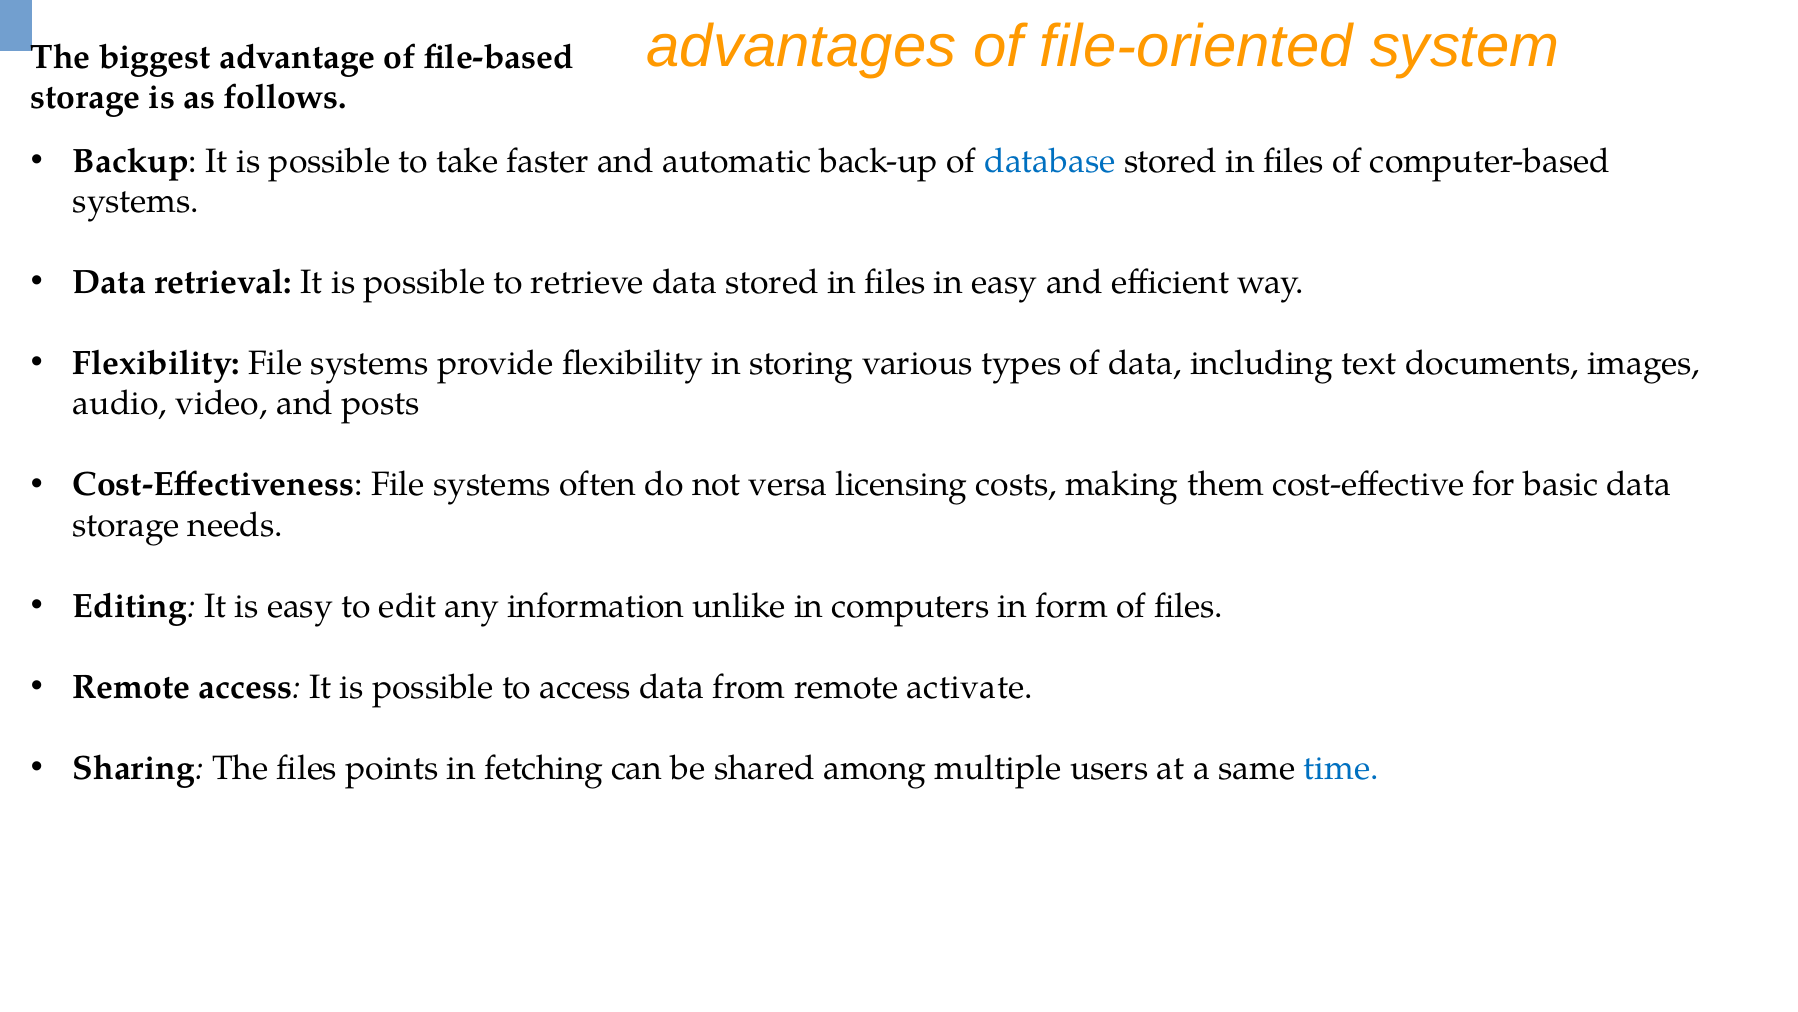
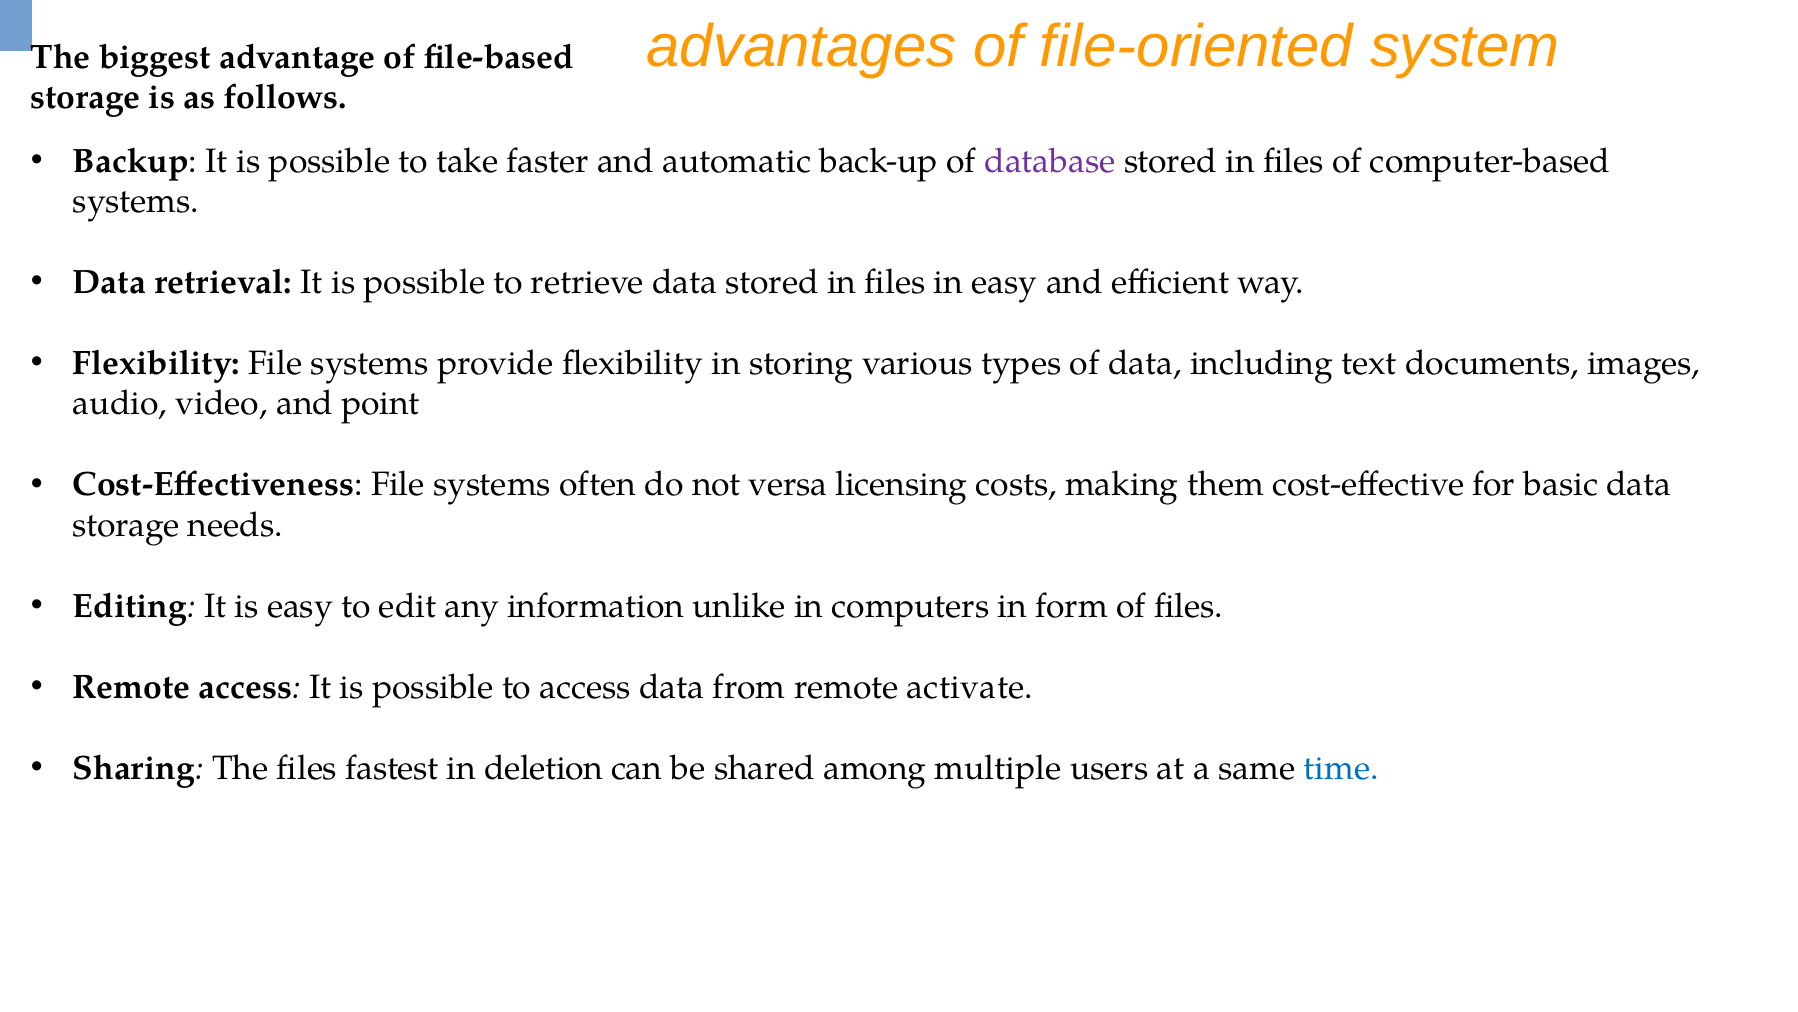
database colour: blue -> purple
posts: posts -> point
points: points -> fastest
fetching: fetching -> deletion
